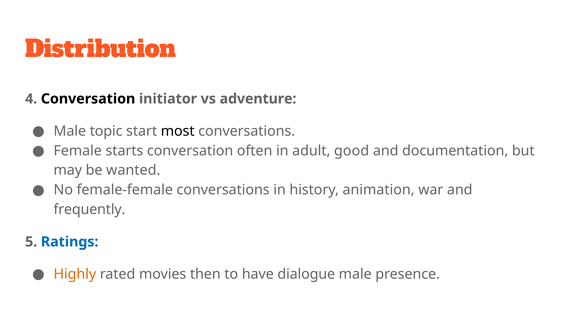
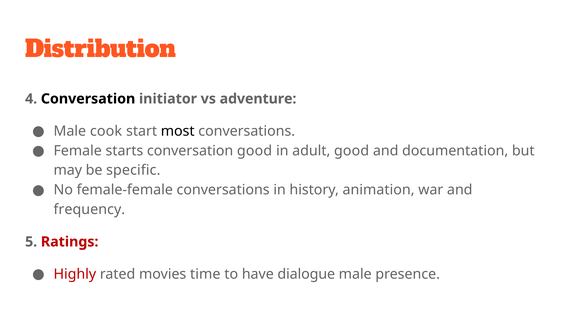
topic: topic -> cook
conversation often: often -> good
wanted: wanted -> specific
frequently: frequently -> frequency
Ratings colour: blue -> red
Highly colour: orange -> red
then: then -> time
